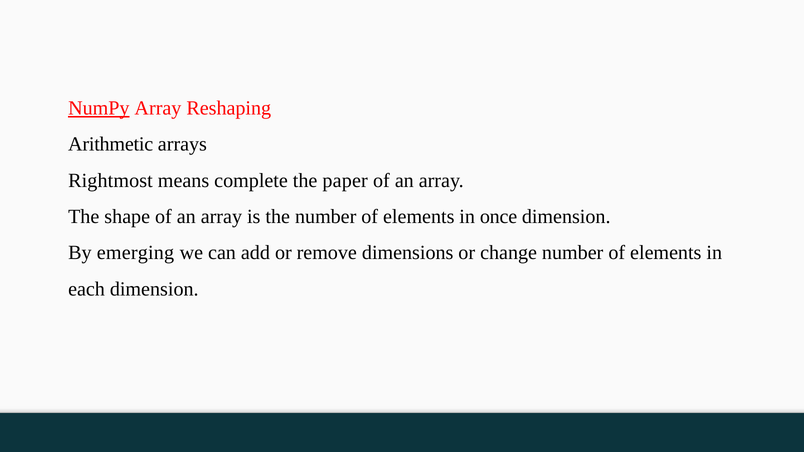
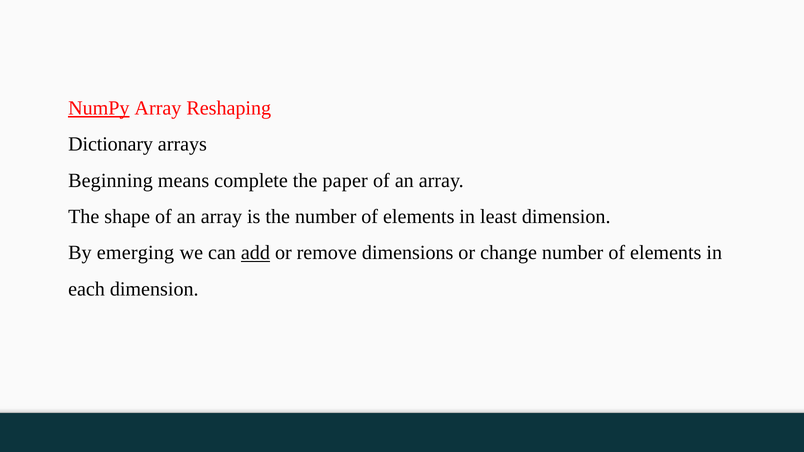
Arithmetic: Arithmetic -> Dictionary
Rightmost: Rightmost -> Beginning
once: once -> least
add underline: none -> present
